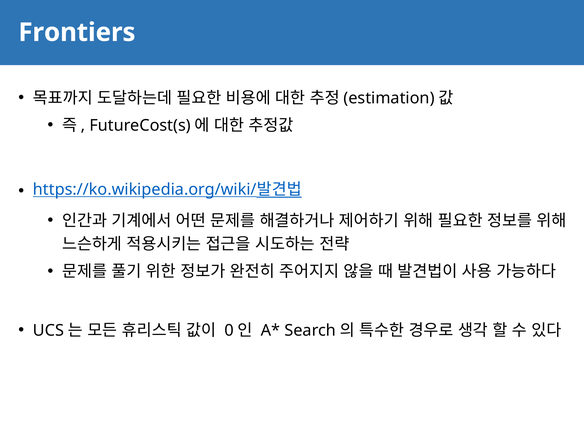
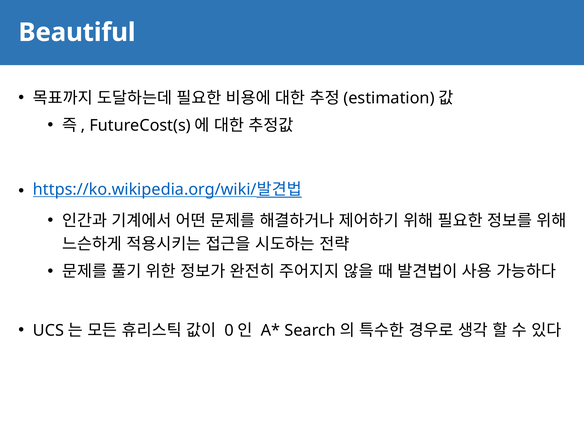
Frontiers: Frontiers -> Beautiful
